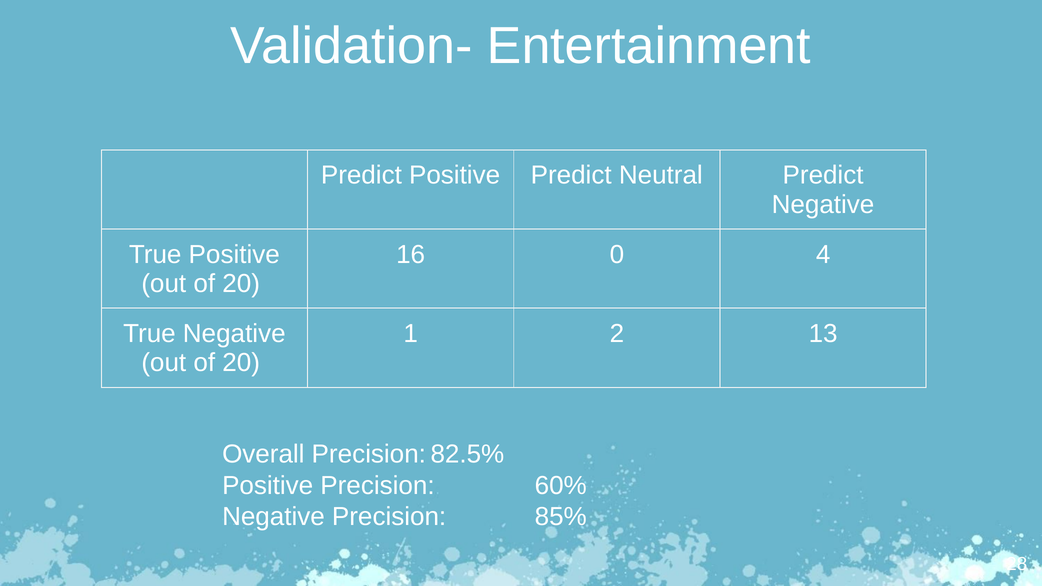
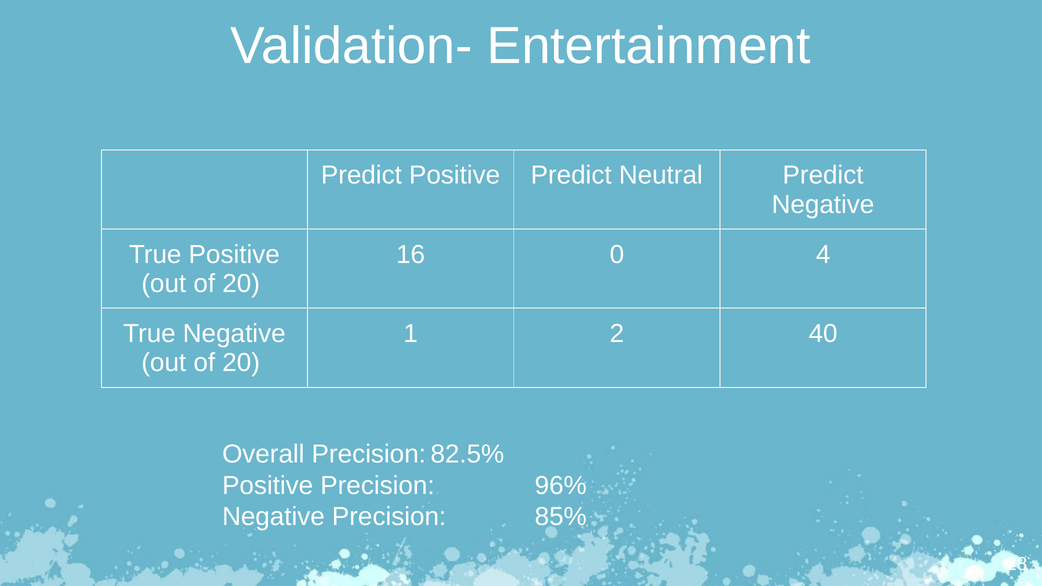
13: 13 -> 40
60%: 60% -> 96%
